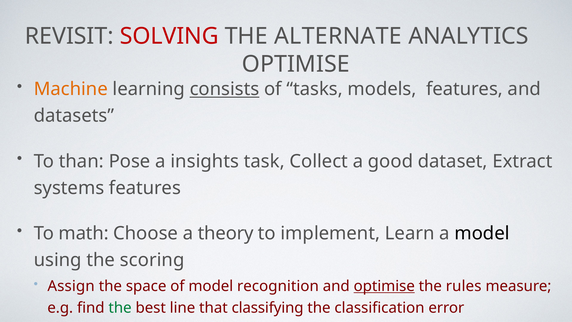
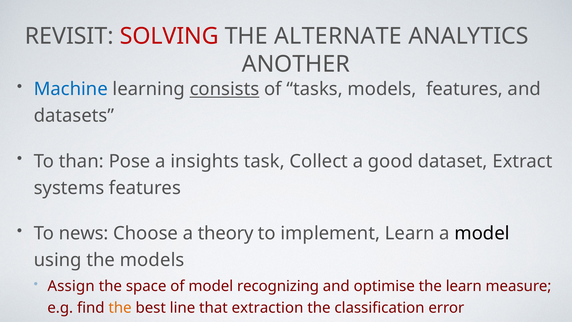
OPTIMISE at (296, 64): OPTIMISE -> ANOTHER
Machine colour: orange -> blue
math: math -> news
the scoring: scoring -> models
recognition: recognition -> recognizing
optimise at (384, 286) underline: present -> none
the rules: rules -> learn
the at (120, 308) colour: green -> orange
classifying: classifying -> extraction
